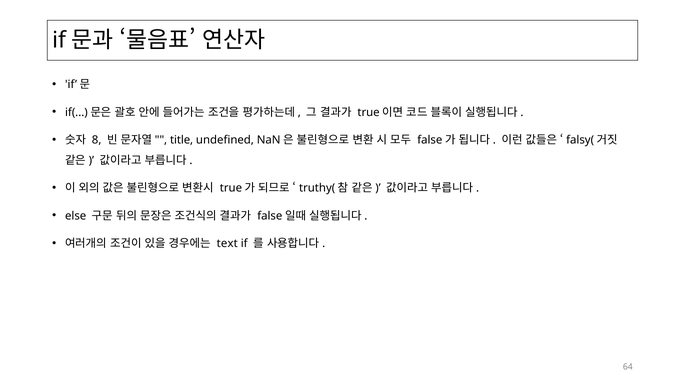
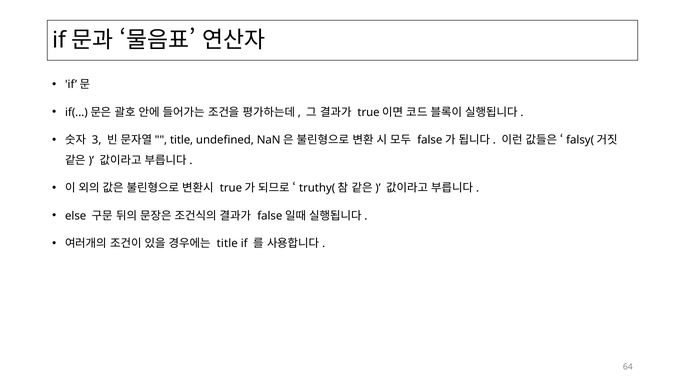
8: 8 -> 3
text at (227, 244): text -> title
